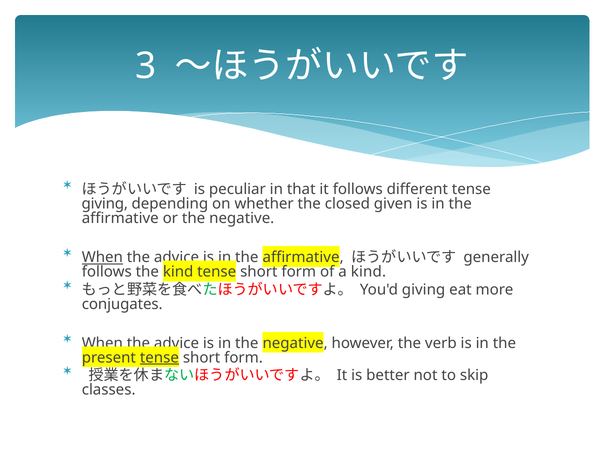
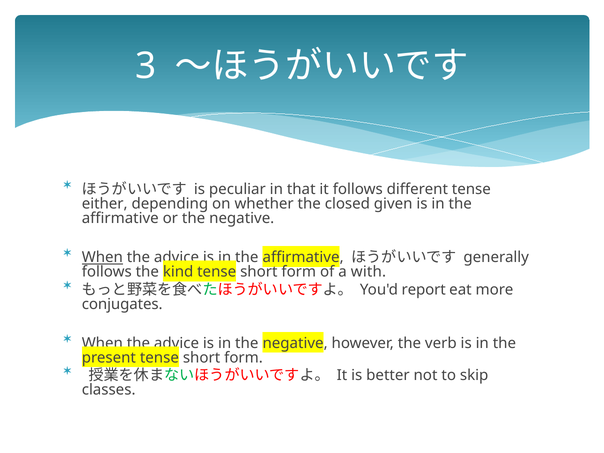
giving at (105, 204): giving -> either
a kind: kind -> with
You'd giving: giving -> report
tense at (159, 358) underline: present -> none
